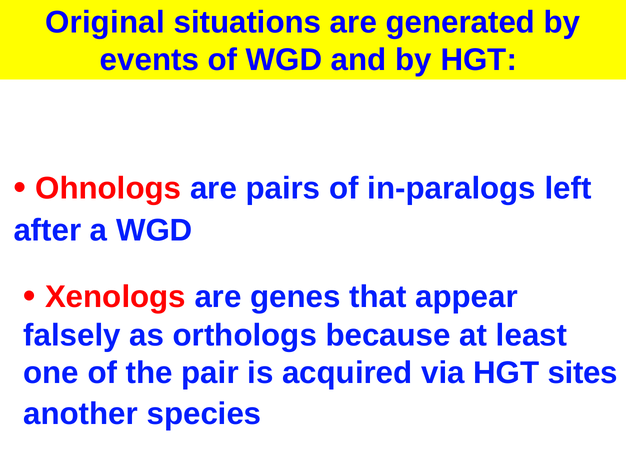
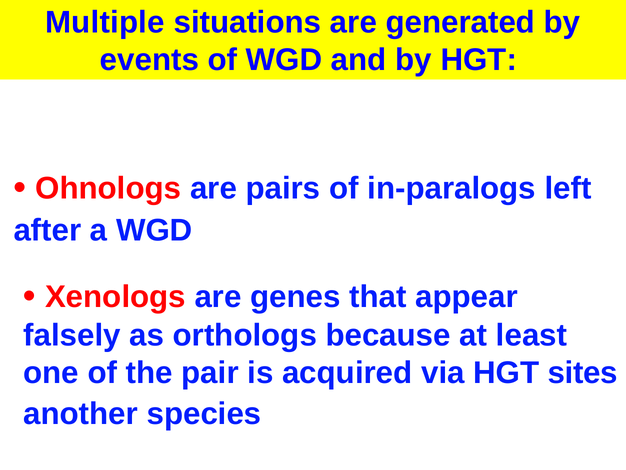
Original: Original -> Multiple
